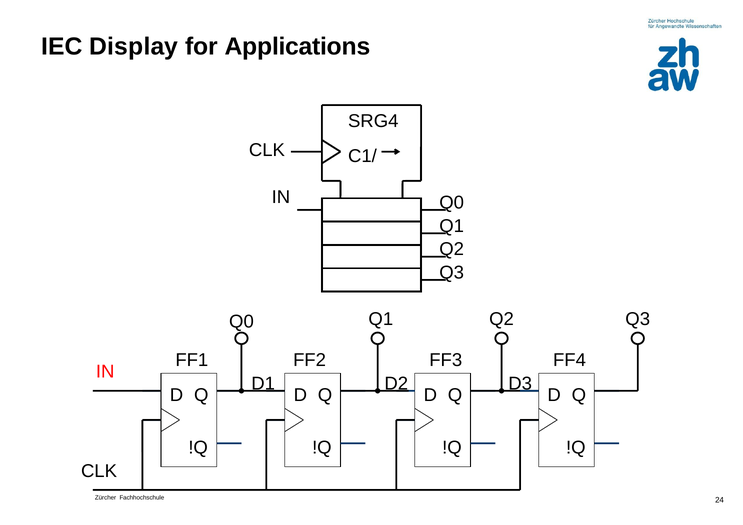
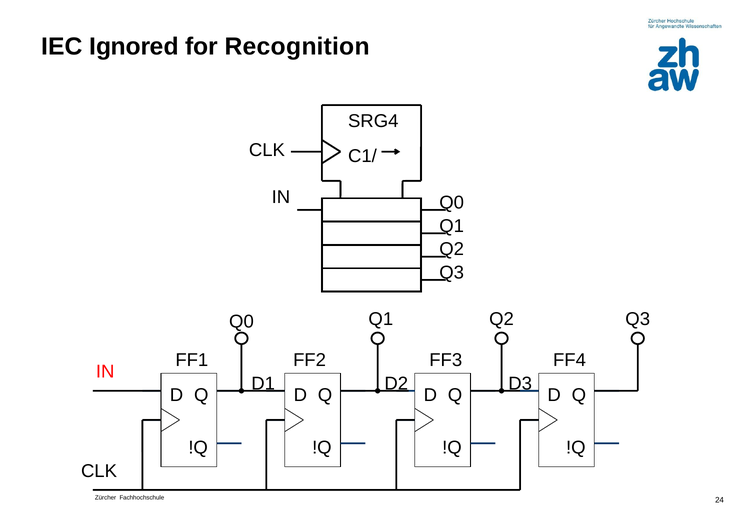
Display: Display -> Ignored
Applications: Applications -> Recognition
